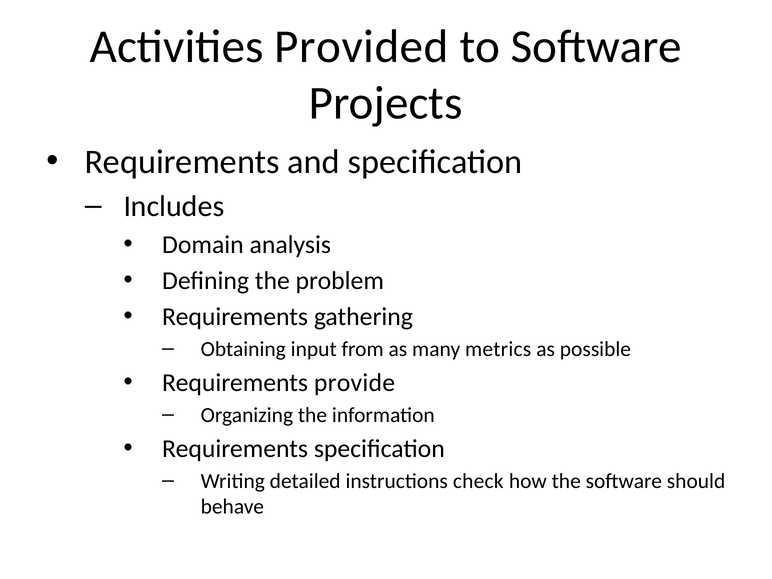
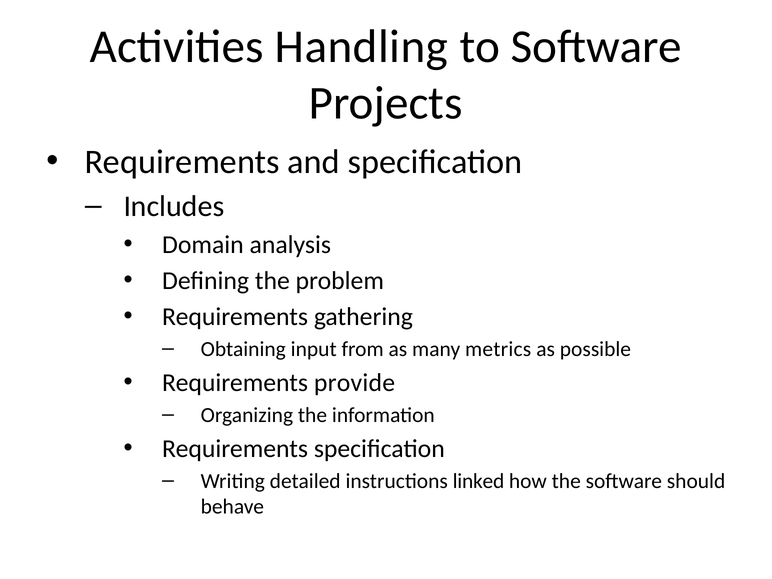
Provided: Provided -> Handling
check: check -> linked
